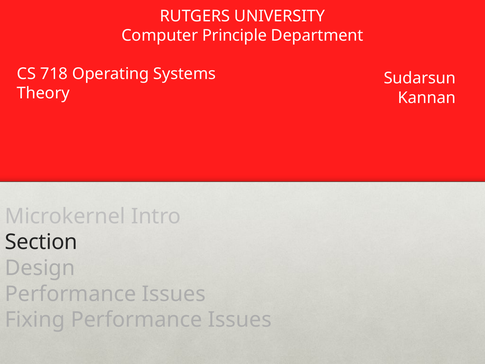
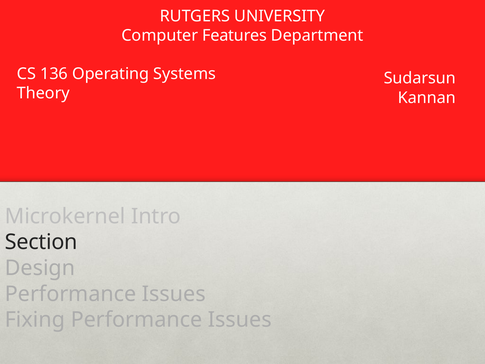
Principle: Principle -> Features
718: 718 -> 136
